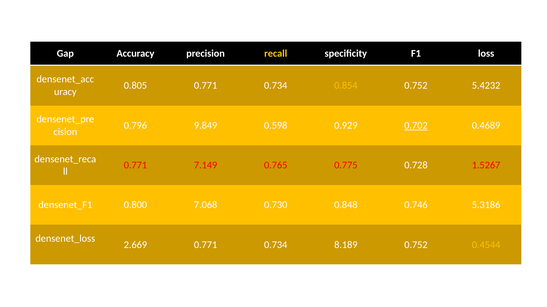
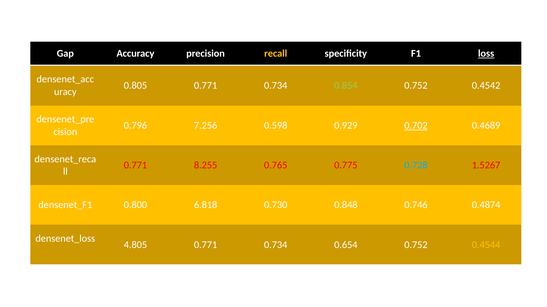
loss underline: none -> present
0.854 colour: yellow -> light green
5.4232: 5.4232 -> 0.4542
9.849: 9.849 -> 7.256
7.149: 7.149 -> 8.255
0.728 colour: white -> light blue
7.068: 7.068 -> 6.818
5.3186: 5.3186 -> 0.4874
2.669: 2.669 -> 4.805
8.189: 8.189 -> 0.654
